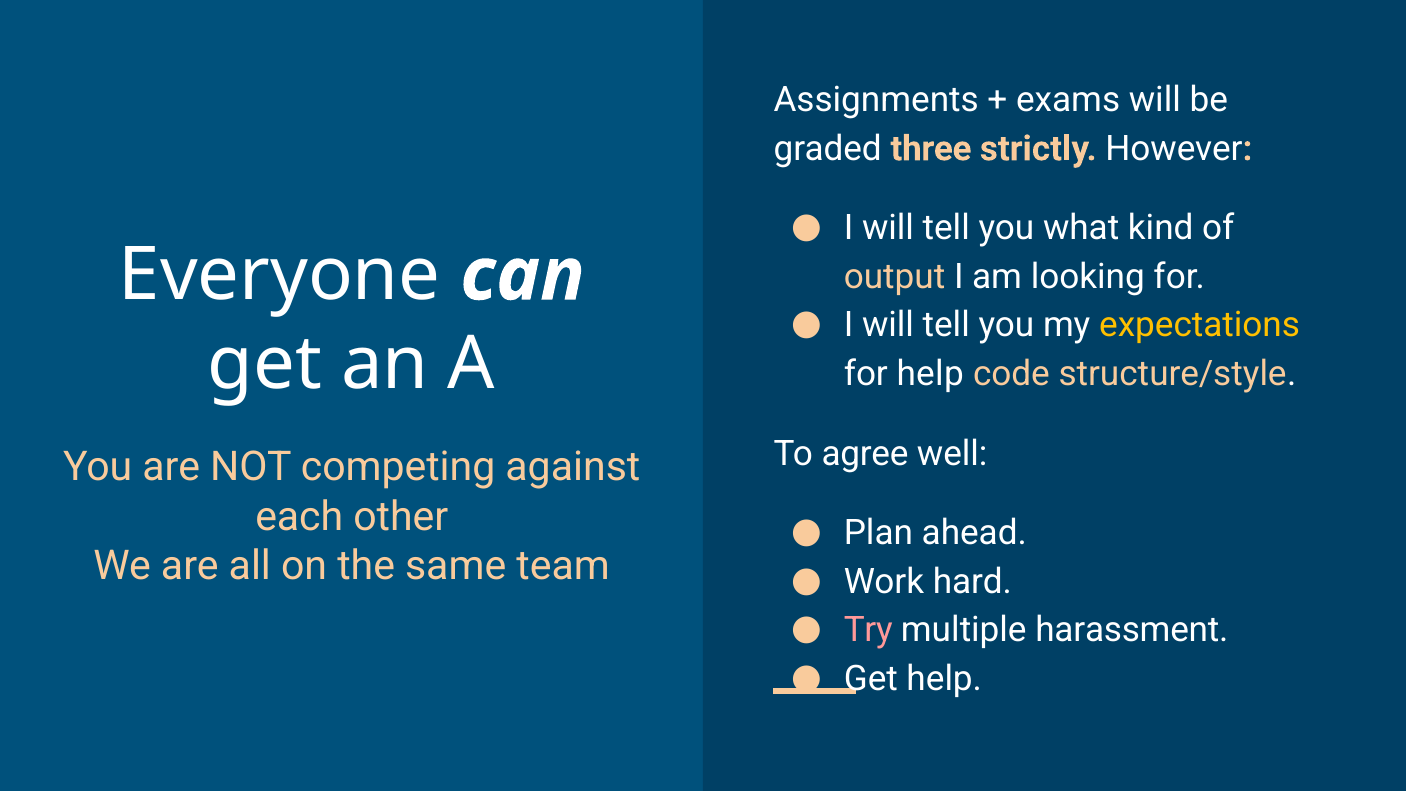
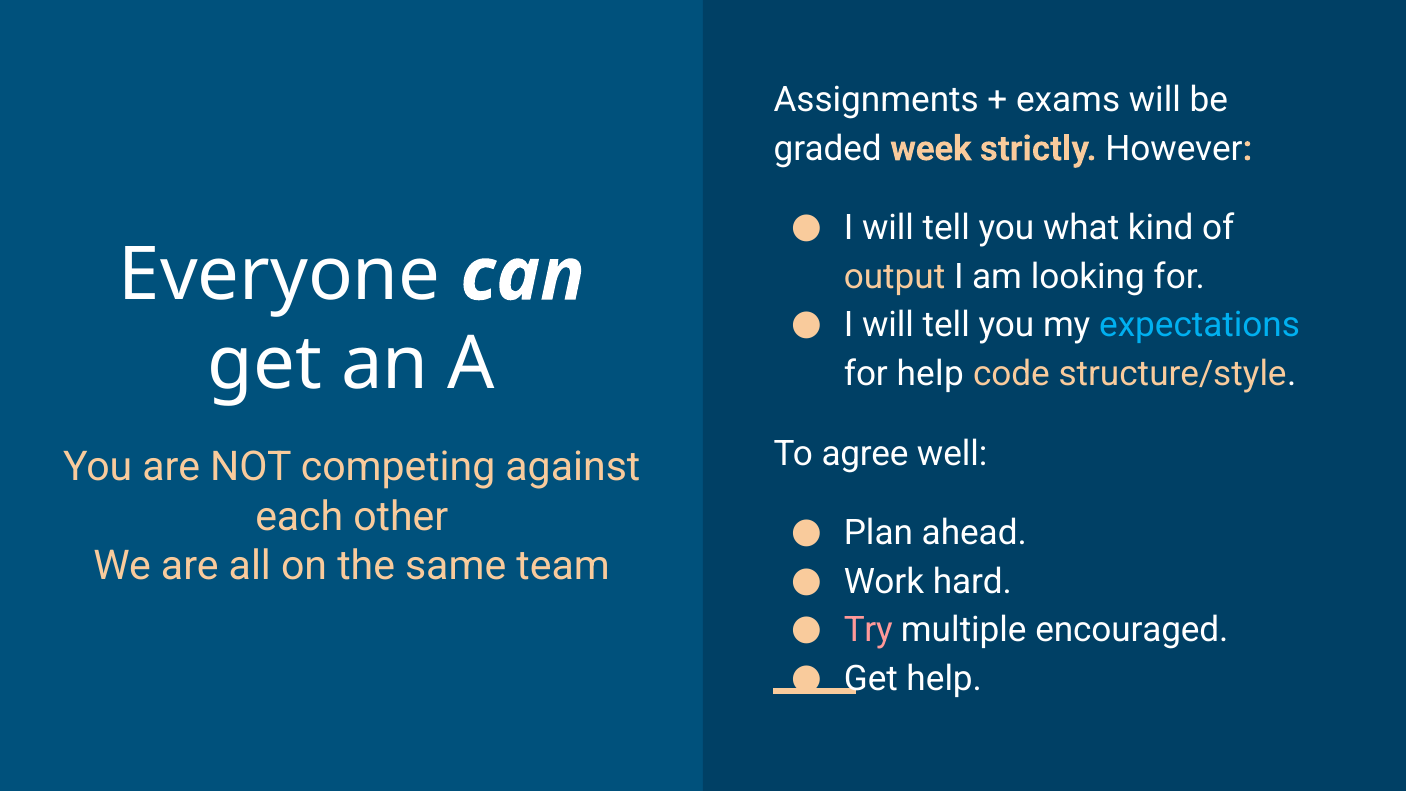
three: three -> week
expectations colour: yellow -> light blue
harassment: harassment -> encouraged
